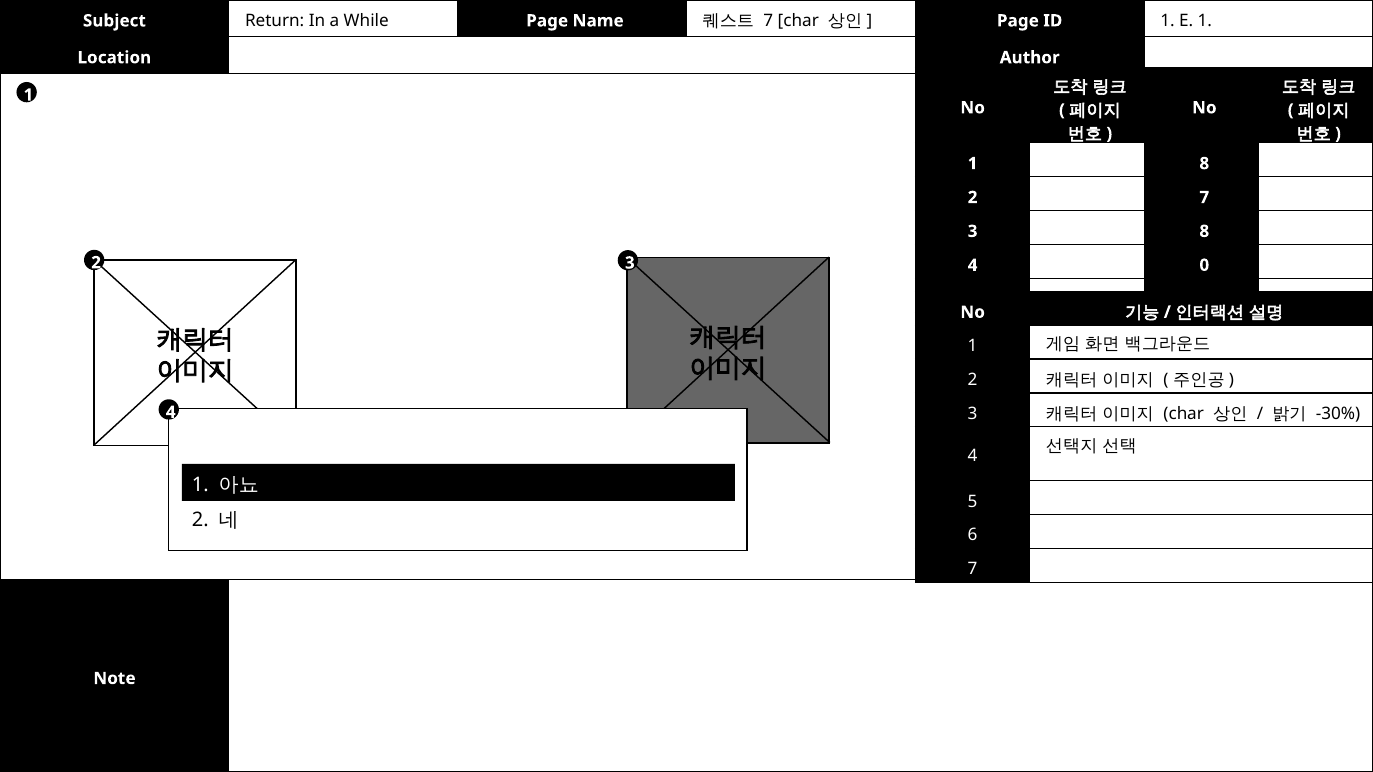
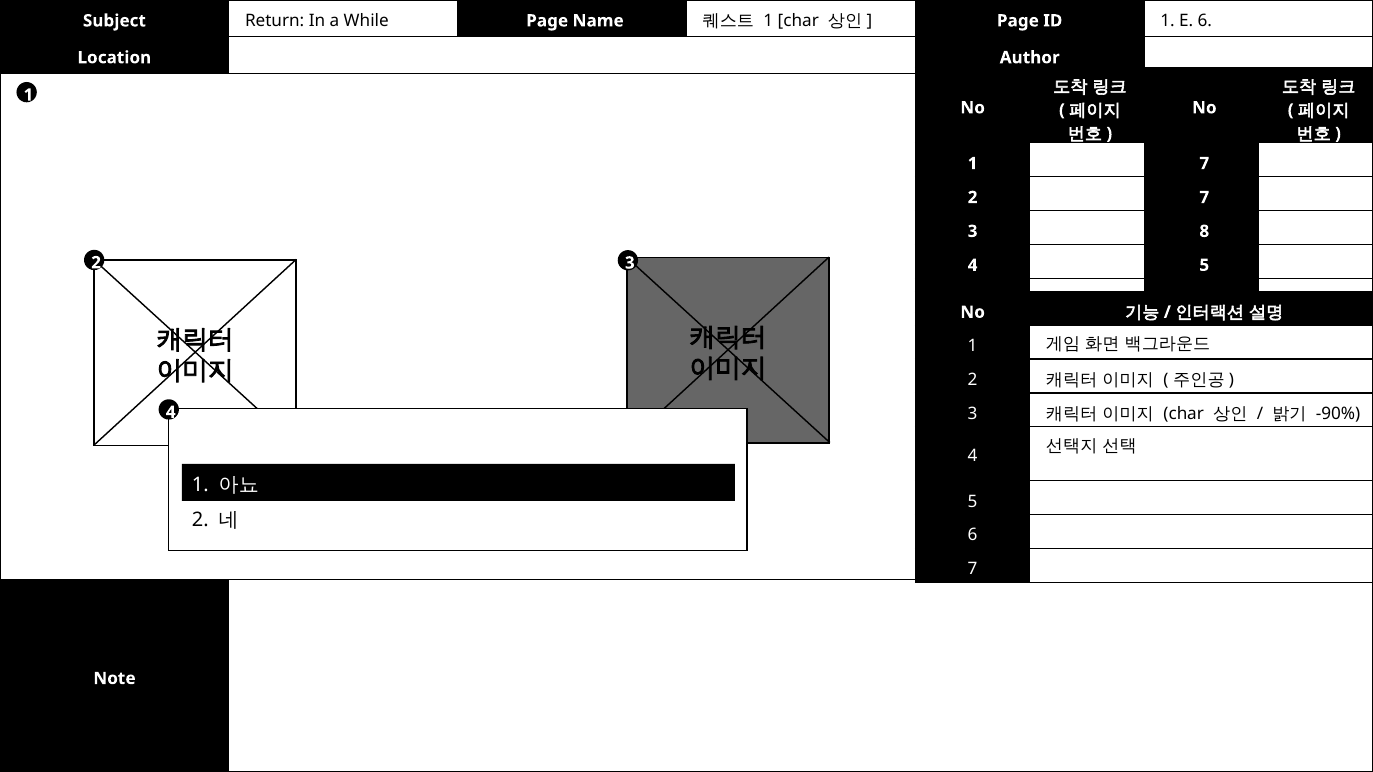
7 at (768, 21): 7 -> 1
E 1: 1 -> 6
1 8: 8 -> 7
4 0: 0 -> 5
-30%: -30% -> -90%
